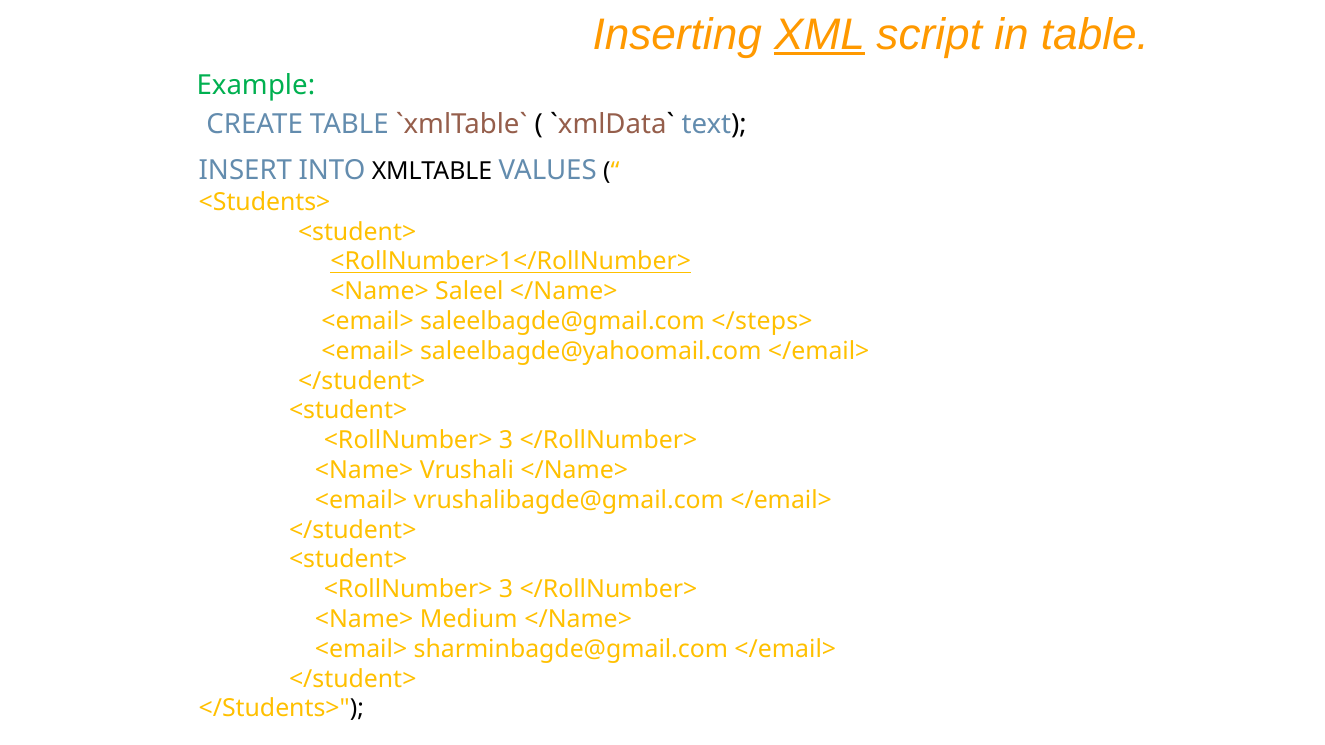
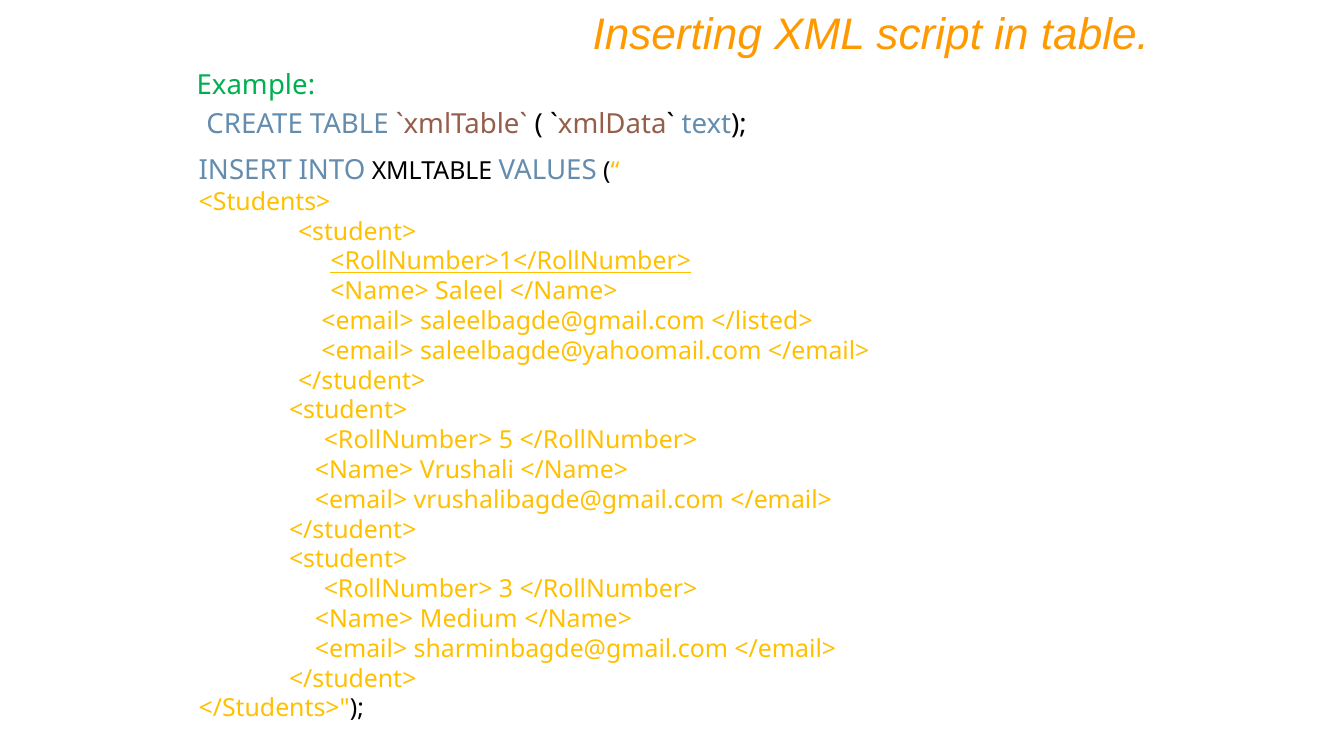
XML underline: present -> none
</steps>: </steps> -> </listed>
3 at (506, 441): 3 -> 5
